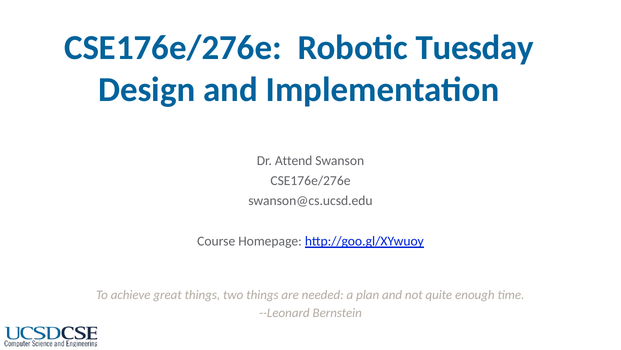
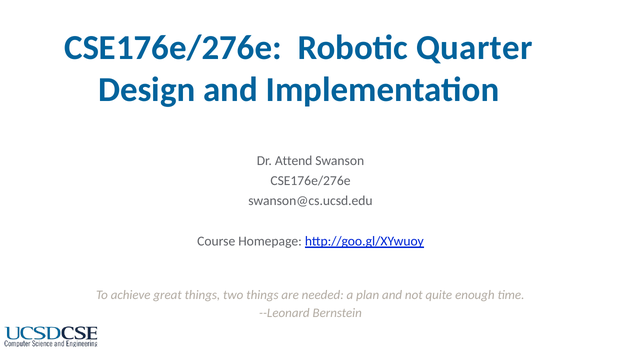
Tuesday: Tuesday -> Quarter
